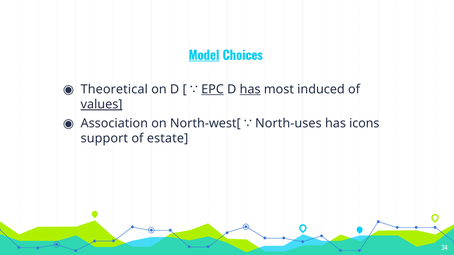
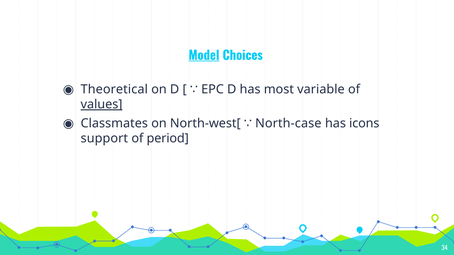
EPC underline: present -> none
has at (250, 89) underline: present -> none
induced: induced -> variable
Association: Association -> Classmates
North-uses: North-uses -> North-case
estate: estate -> period
